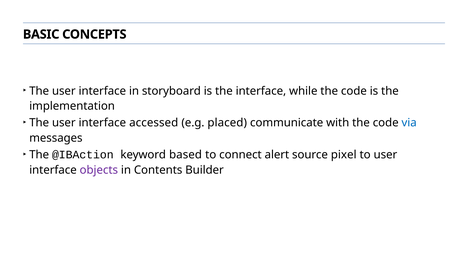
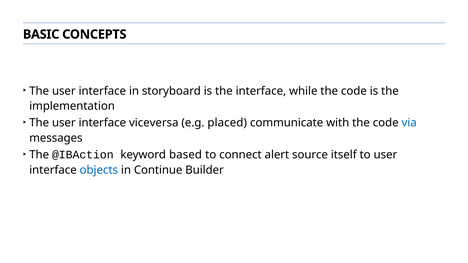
accessed: accessed -> viceversa
pixel: pixel -> itself
objects colour: purple -> blue
Contents: Contents -> Continue
